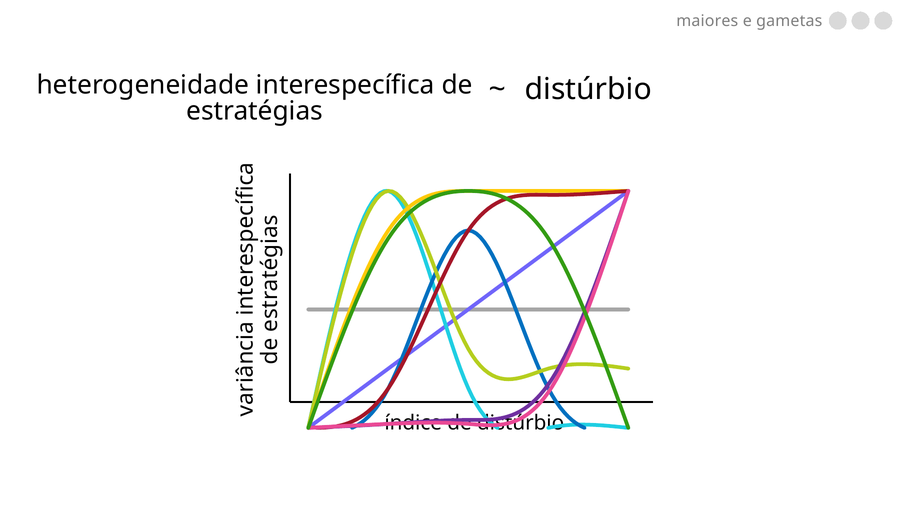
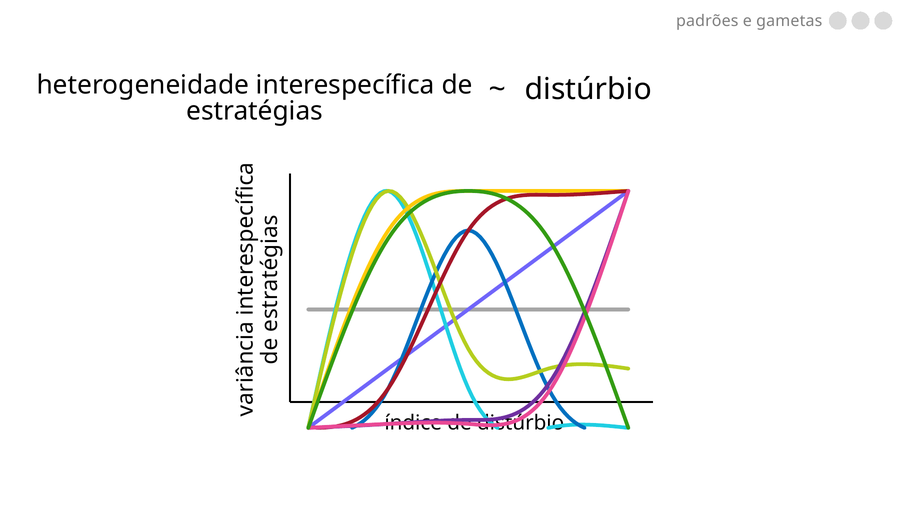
maiores: maiores -> padrões
